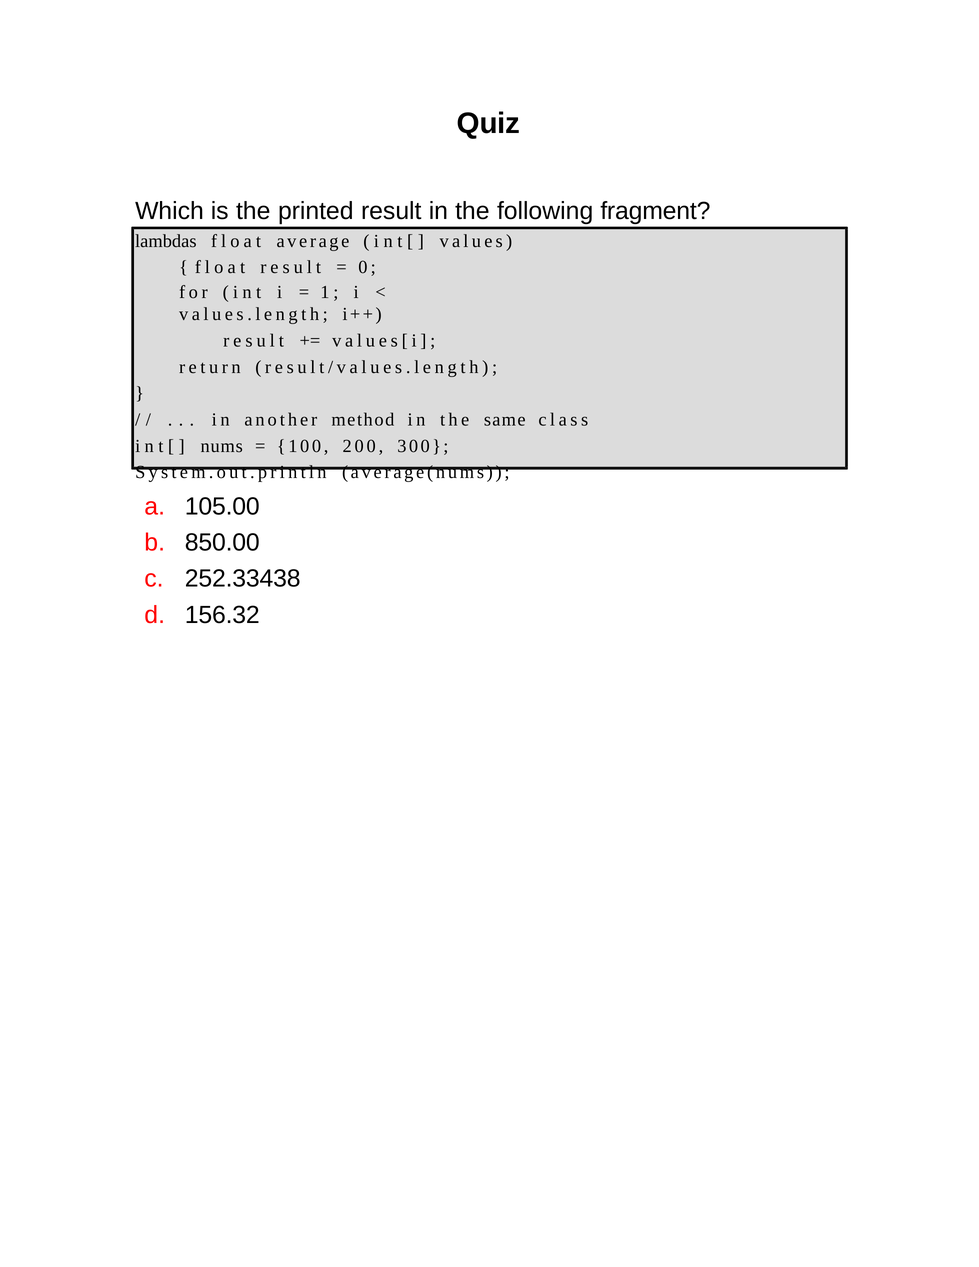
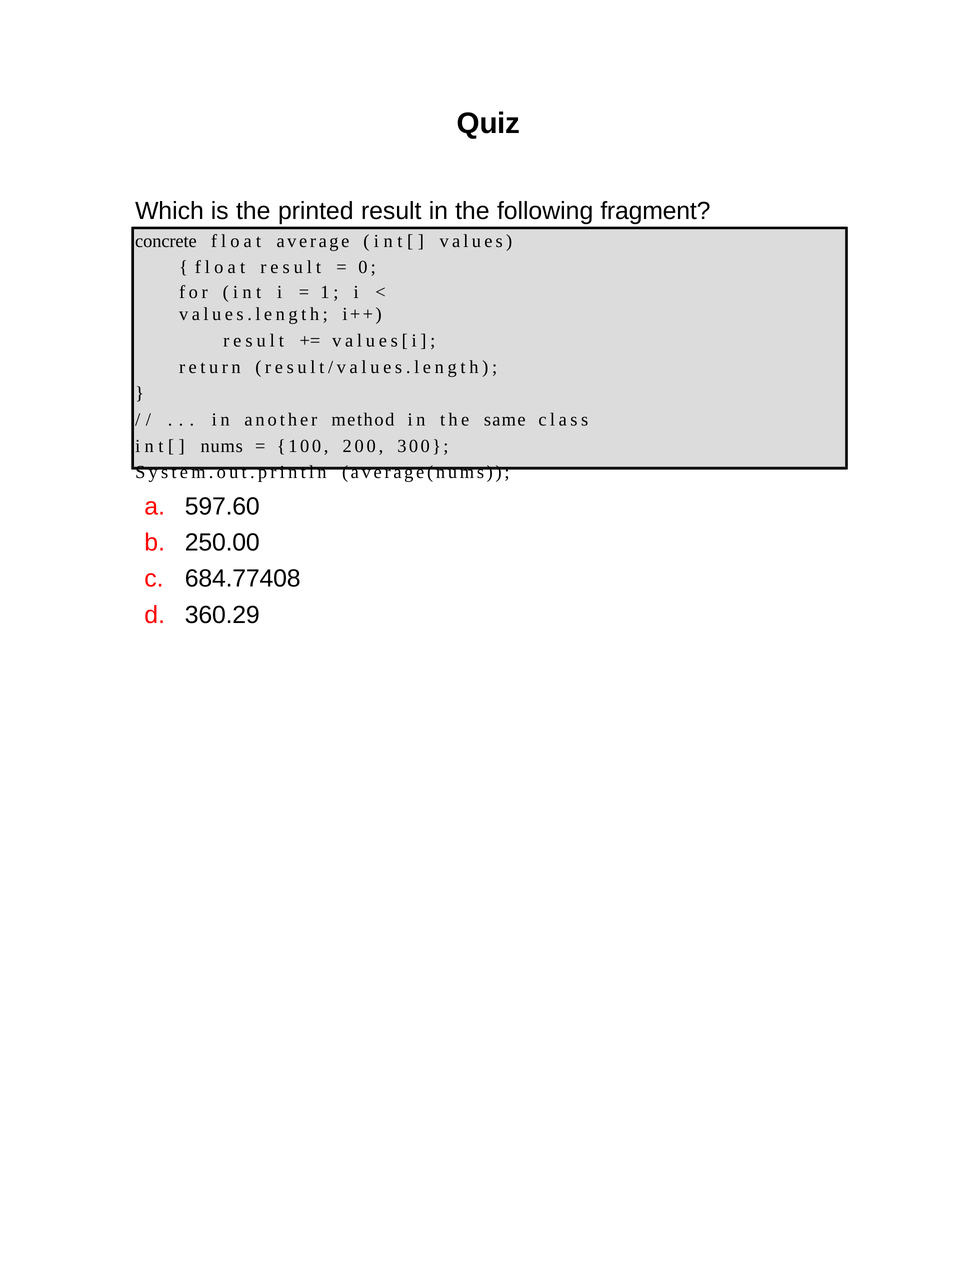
lambdas: lambdas -> concrete
105.00: 105.00 -> 597.60
850.00: 850.00 -> 250.00
252.33438: 252.33438 -> 684.77408
156.32: 156.32 -> 360.29
